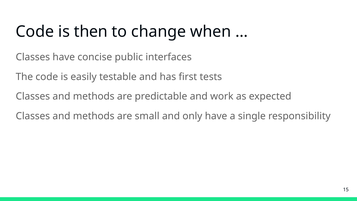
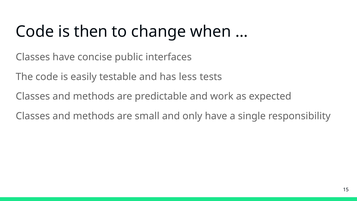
first: first -> less
